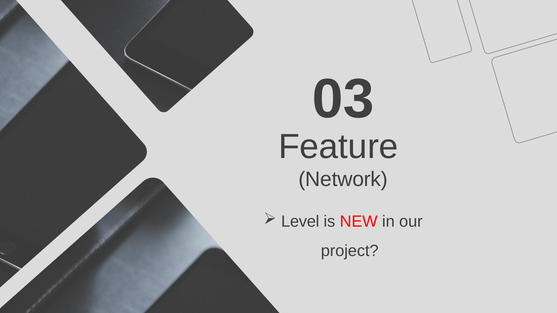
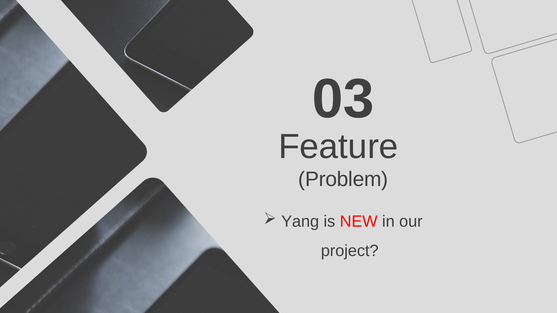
Network: Network -> Problem
Level: Level -> Yang
